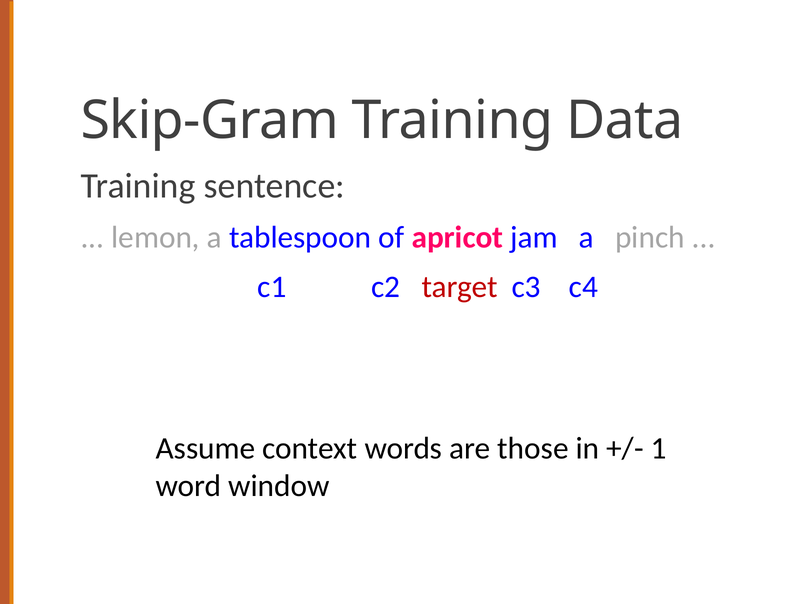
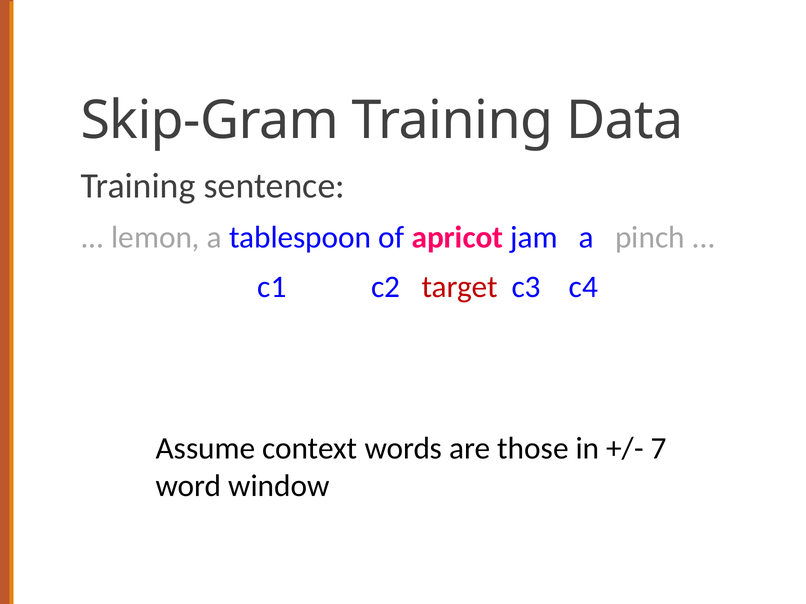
1: 1 -> 7
